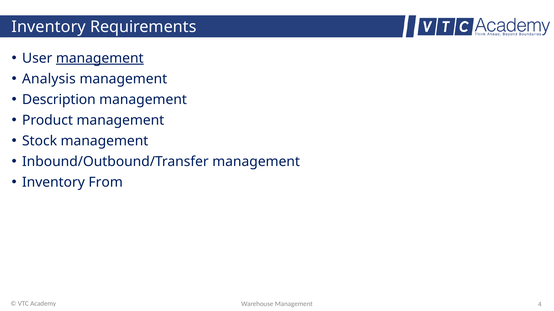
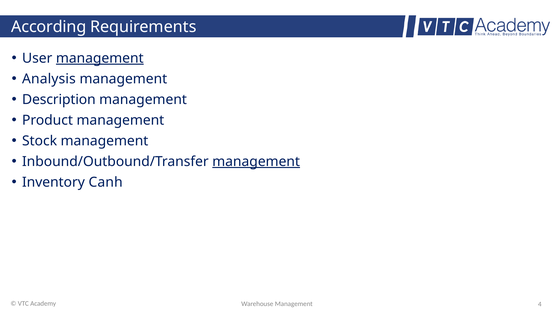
Inventory at (49, 27): Inventory -> According
management at (256, 162) underline: none -> present
From: From -> Canh
